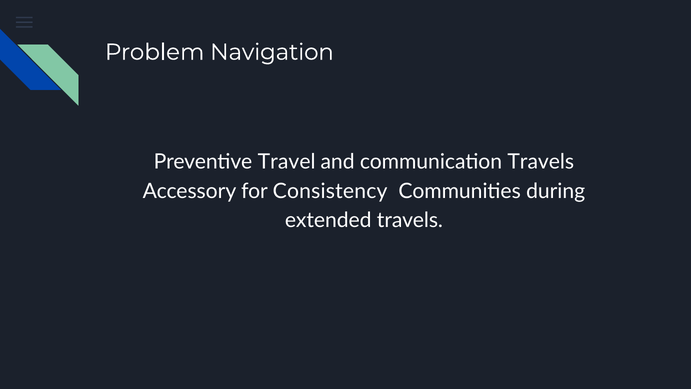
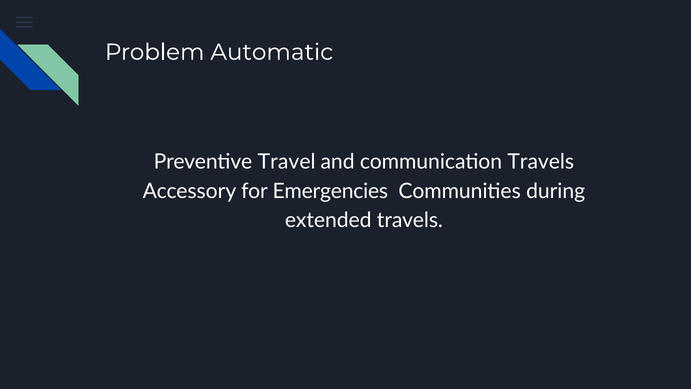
Navigation: Navigation -> Automatic
Consistency: Consistency -> Emergencies
